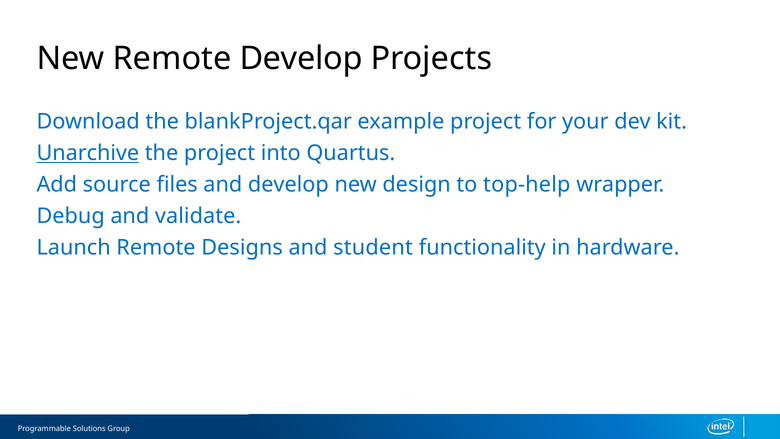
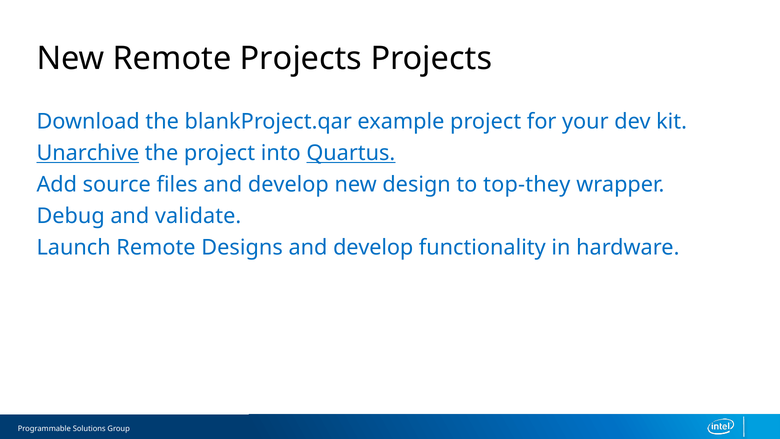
Remote Develop: Develop -> Projects
Quartus underline: none -> present
top-help: top-help -> top-they
student at (373, 248): student -> develop
